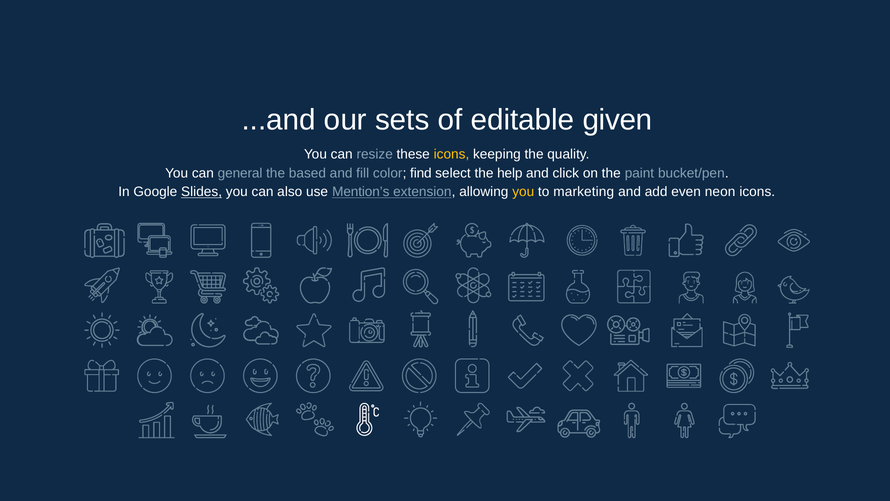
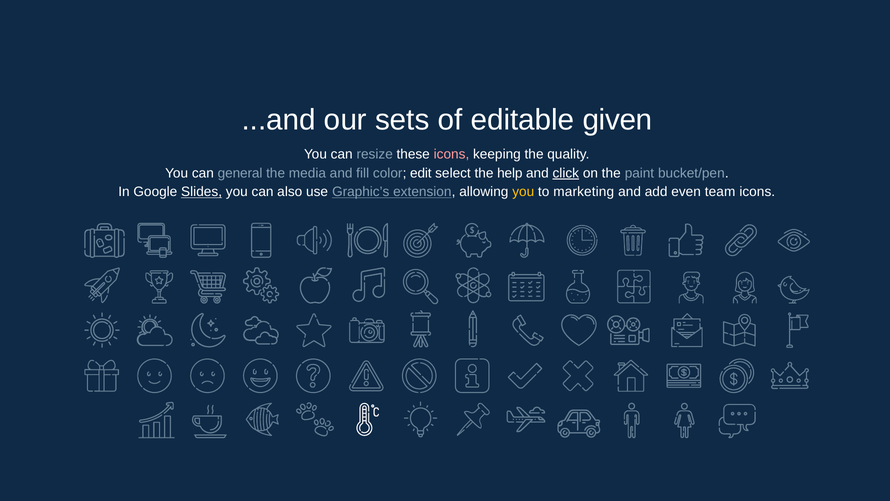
icons at (451, 154) colour: yellow -> pink
based: based -> media
find: find -> edit
click underline: none -> present
Mention’s: Mention’s -> Graphic’s
neon: neon -> team
